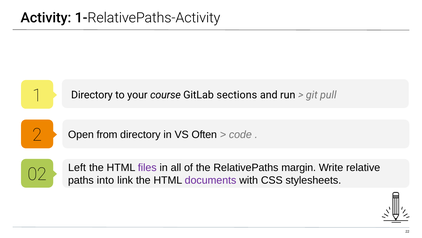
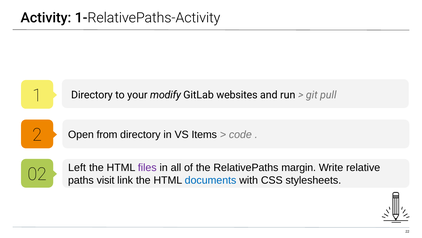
course: course -> modify
sections: sections -> websites
Often: Often -> Items
into: into -> visit
documents colour: purple -> blue
